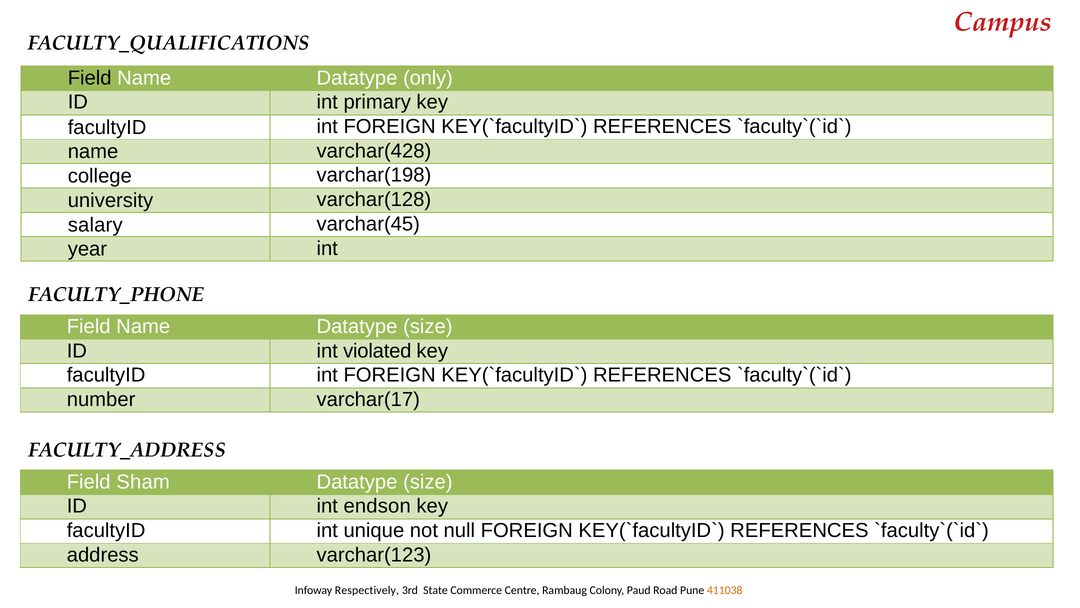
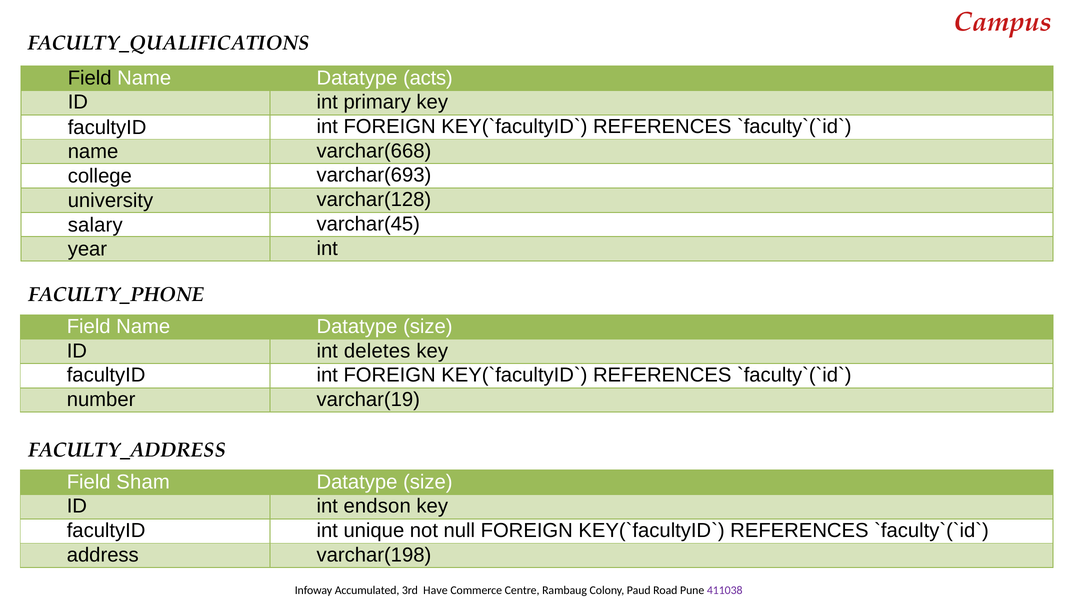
only: only -> acts
varchar(428: varchar(428 -> varchar(668
varchar(198: varchar(198 -> varchar(693
violated: violated -> deletes
varchar(17: varchar(17 -> varchar(19
varchar(123: varchar(123 -> varchar(198
Respectively: Respectively -> Accumulated
State: State -> Have
411038 colour: orange -> purple
